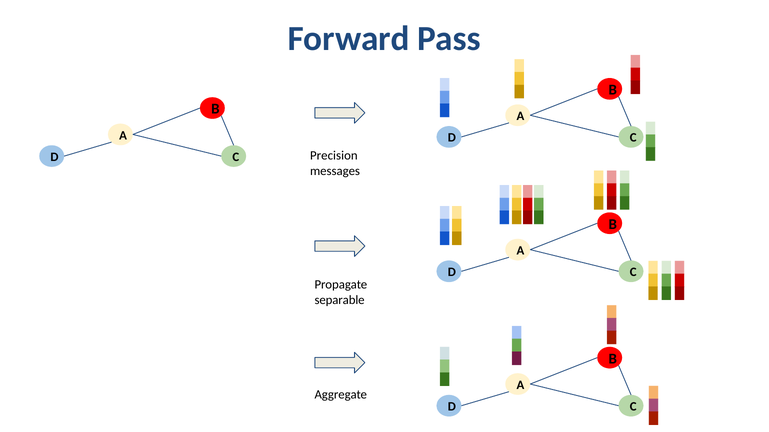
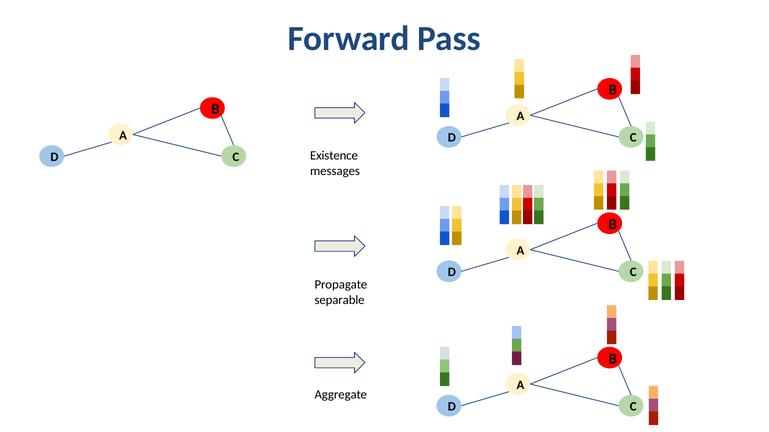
Precision: Precision -> Existence
